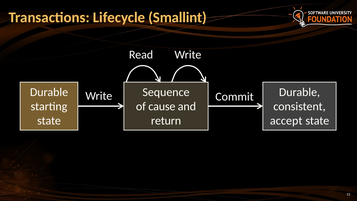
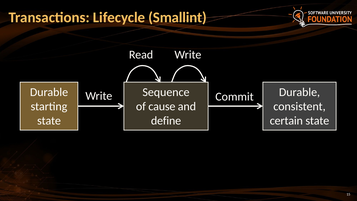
return: return -> define
accept: accept -> certain
